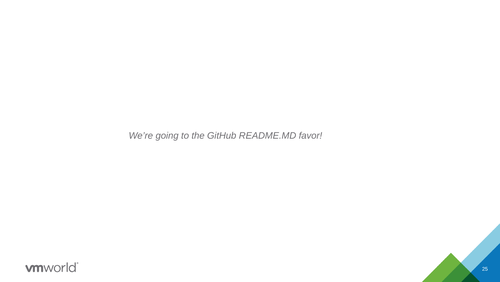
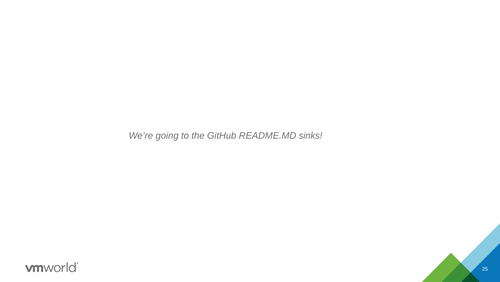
favor: favor -> sinks
